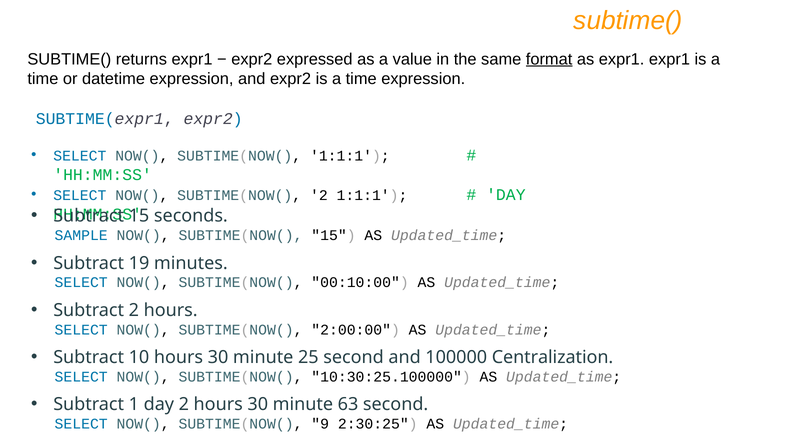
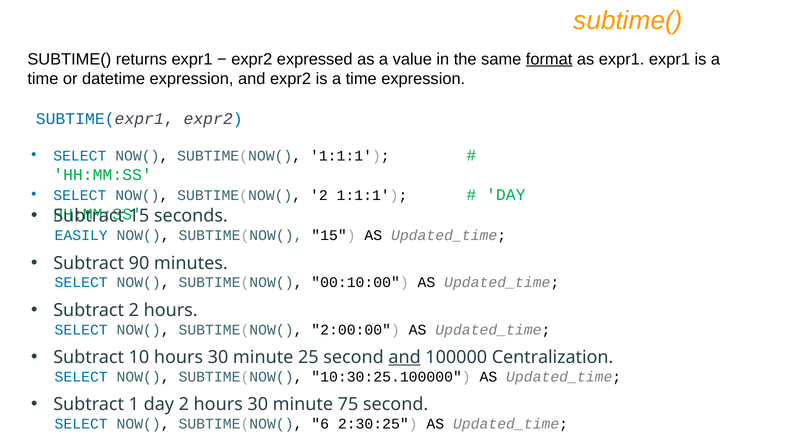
SAMPLE: SAMPLE -> EASILY
19: 19 -> 90
and at (405, 358) underline: none -> present
63: 63 -> 75
9: 9 -> 6
